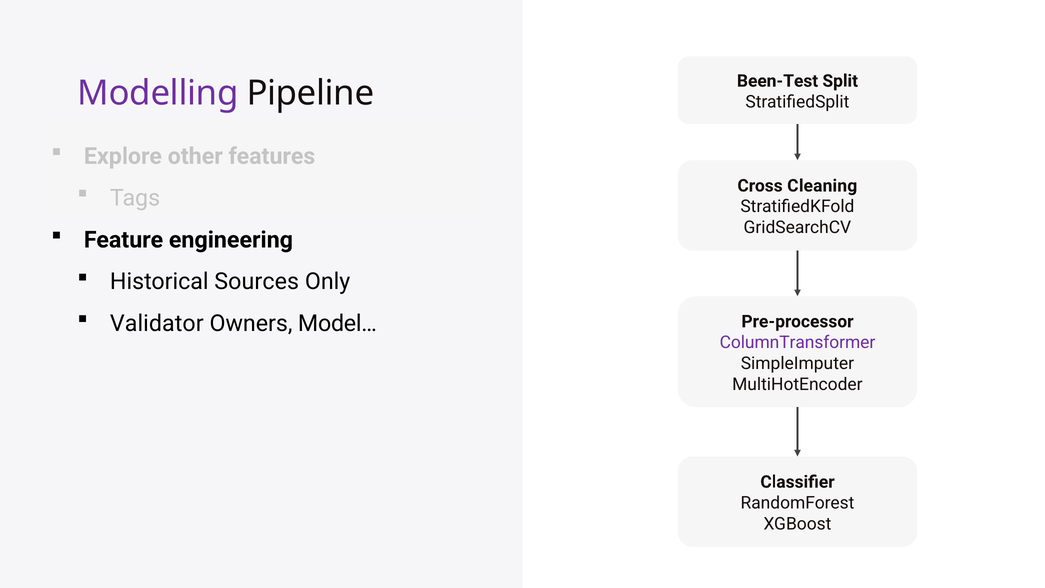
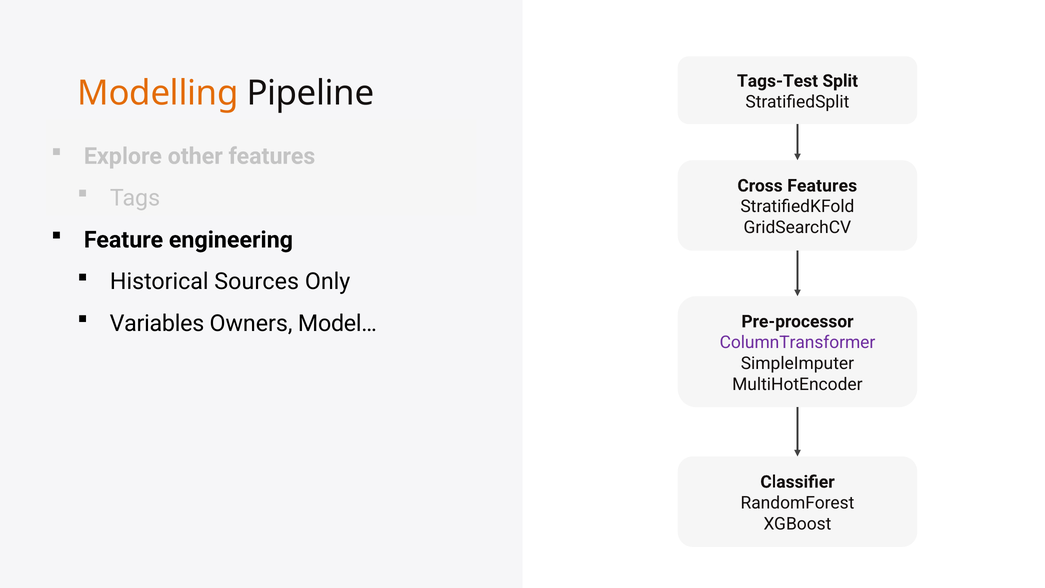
Been-Test: Been-Test -> Tags-Test
Modelling colour: purple -> orange
Cross Cleaning: Cleaning -> Features
Validator: Validator -> Variables
